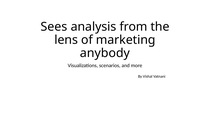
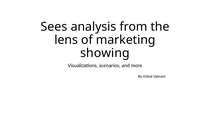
anybody: anybody -> showing
